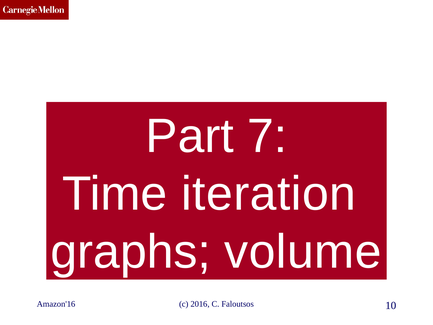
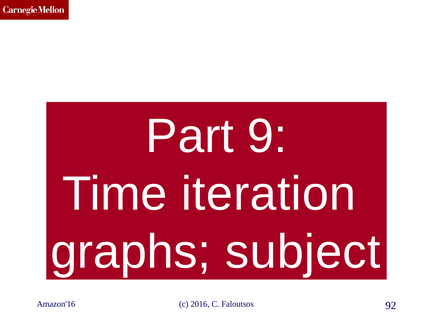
7: 7 -> 9
volume: volume -> subject
10: 10 -> 92
